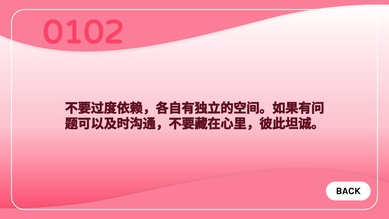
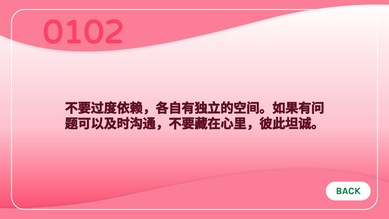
BACK colour: black -> green
